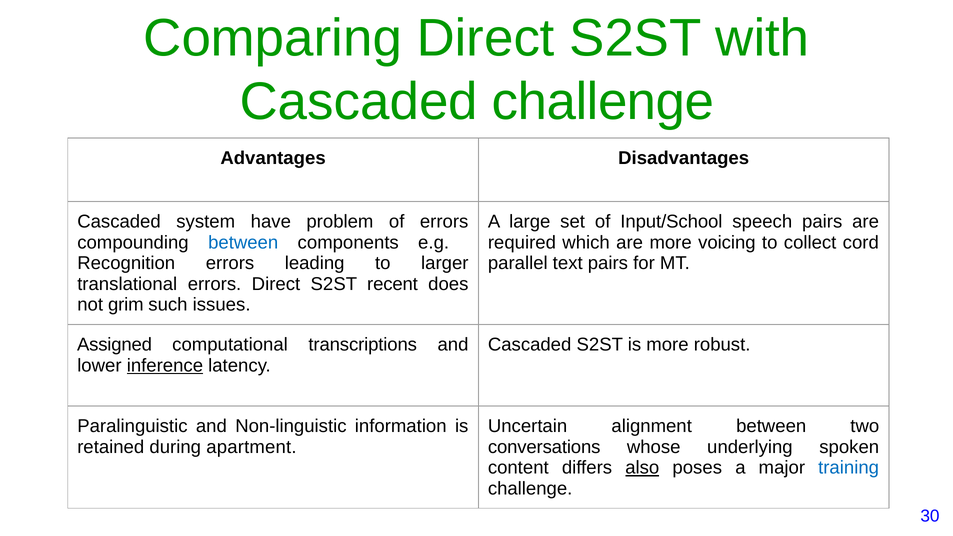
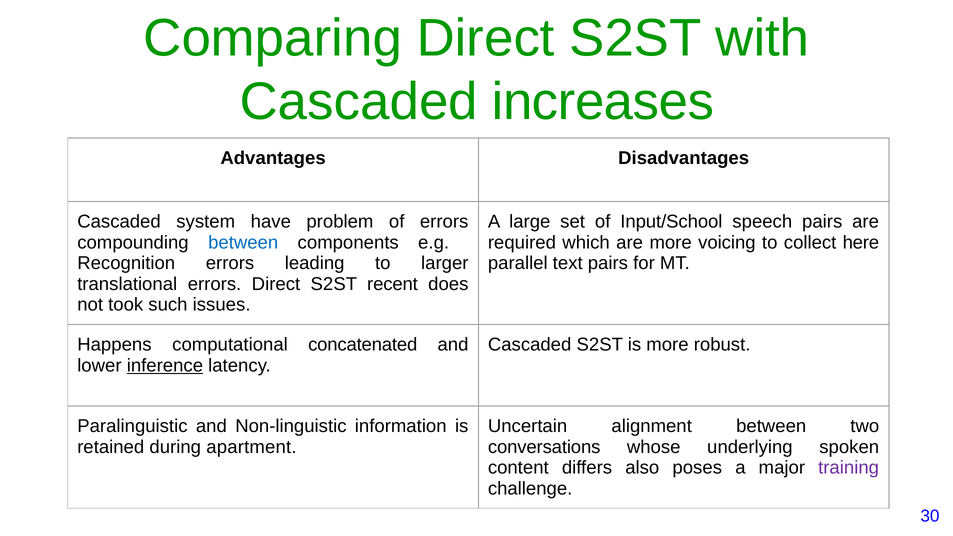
Cascaded challenge: challenge -> increases
cord: cord -> here
grim: grim -> took
Assigned: Assigned -> Happens
transcriptions: transcriptions -> concatenated
also underline: present -> none
training colour: blue -> purple
